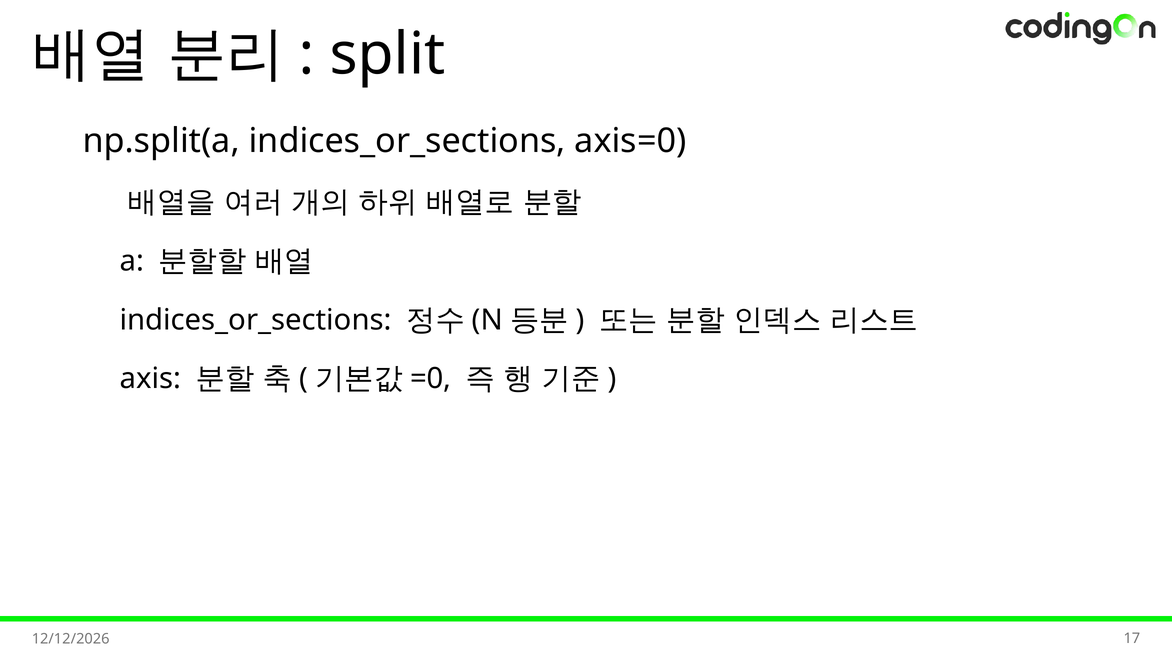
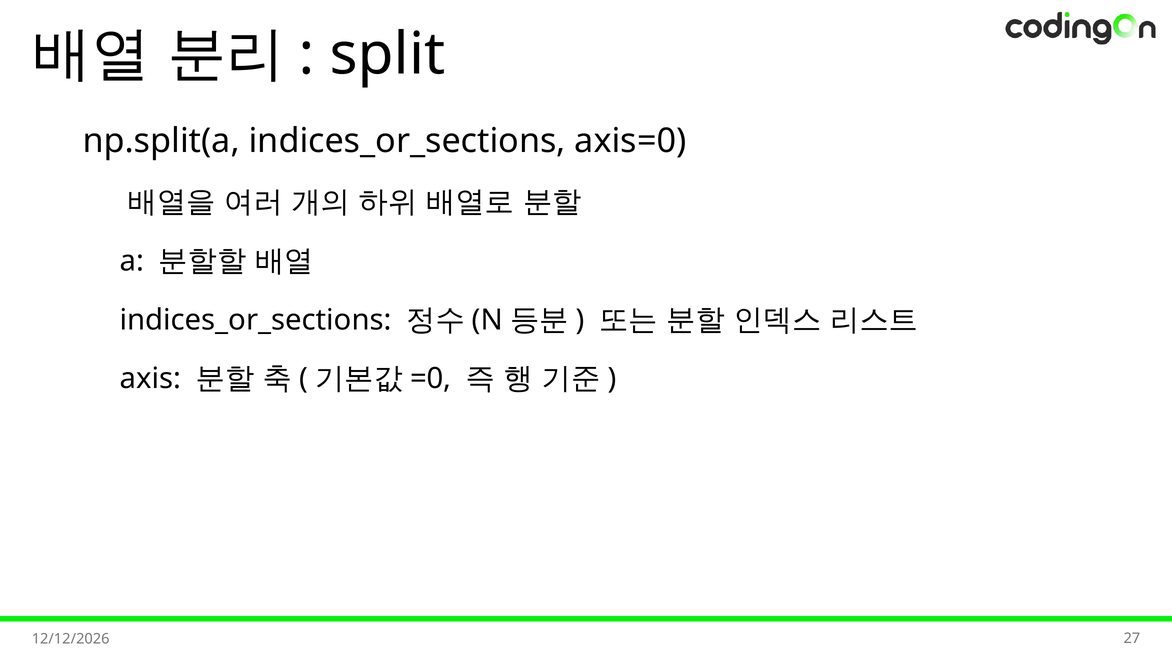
17: 17 -> 27
